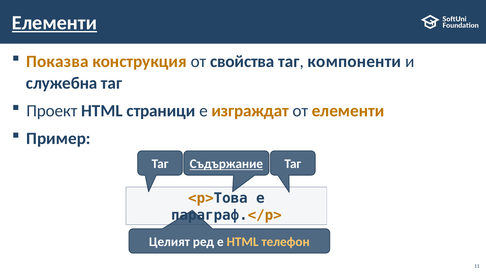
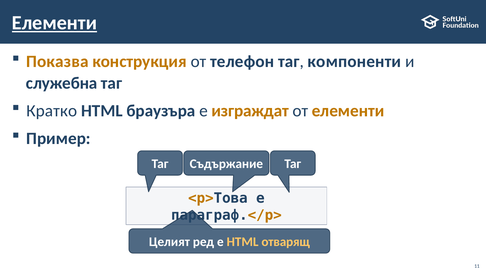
свойства: свойства -> телефон
Проект: Проект -> Кратко
страници: страници -> браузъра
Съдържание underline: present -> none
телефон: телефон -> отварящ
